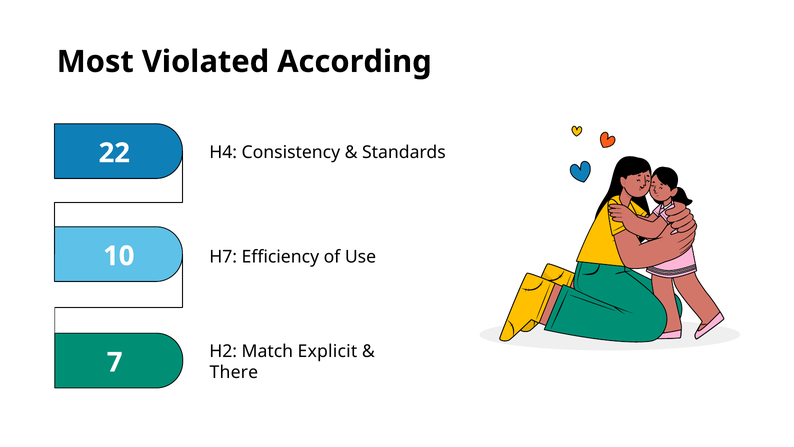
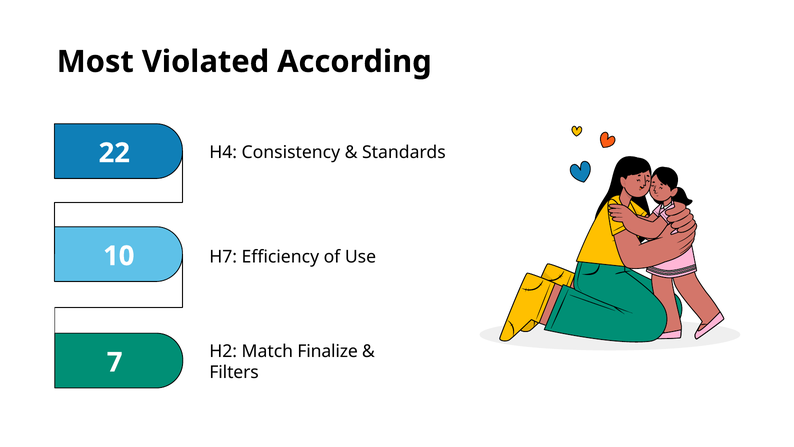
Explicit: Explicit -> Finalize
There: There -> Filters
